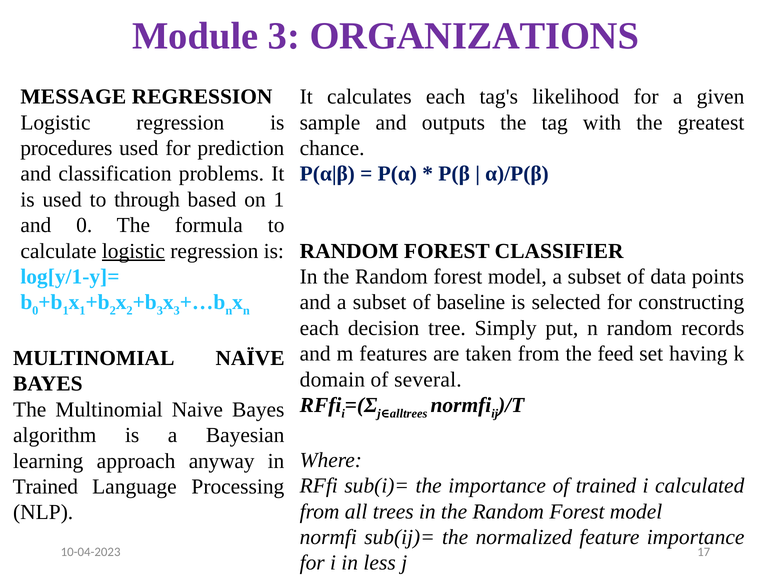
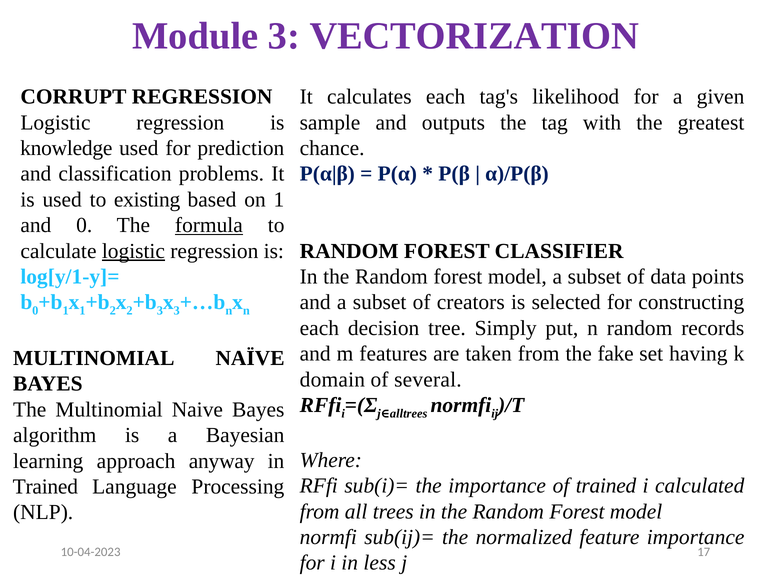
ORGANIZATIONS: ORGANIZATIONS -> VECTORIZATION
MESSAGE: MESSAGE -> CORRUPT
procedures: procedures -> knowledge
through: through -> existing
formula underline: none -> present
baseline: baseline -> creators
feed: feed -> fake
